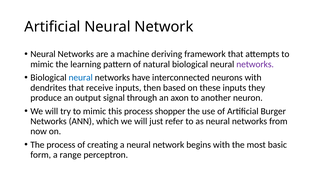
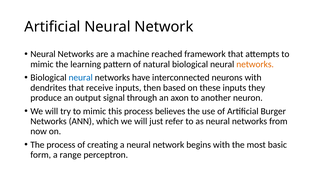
deriving: deriving -> reached
networks at (255, 64) colour: purple -> orange
shopper: shopper -> believes
